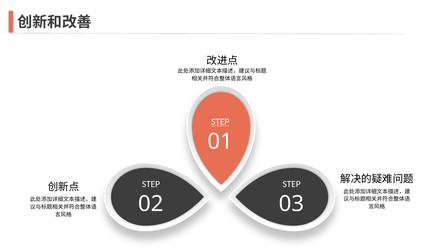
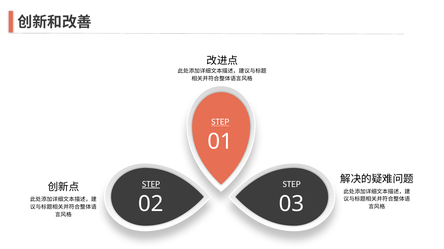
STEP at (151, 185) underline: none -> present
